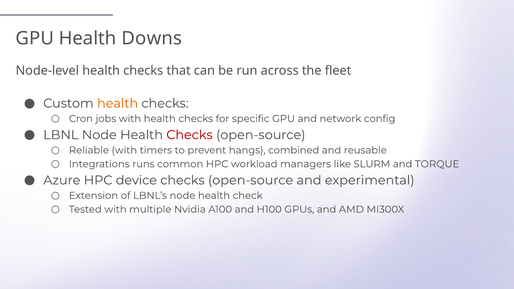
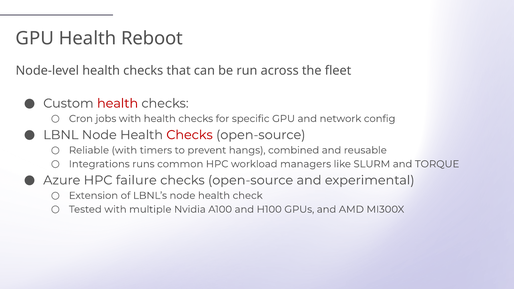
Downs: Downs -> Reboot
health at (118, 103) colour: orange -> red
device: device -> failure
